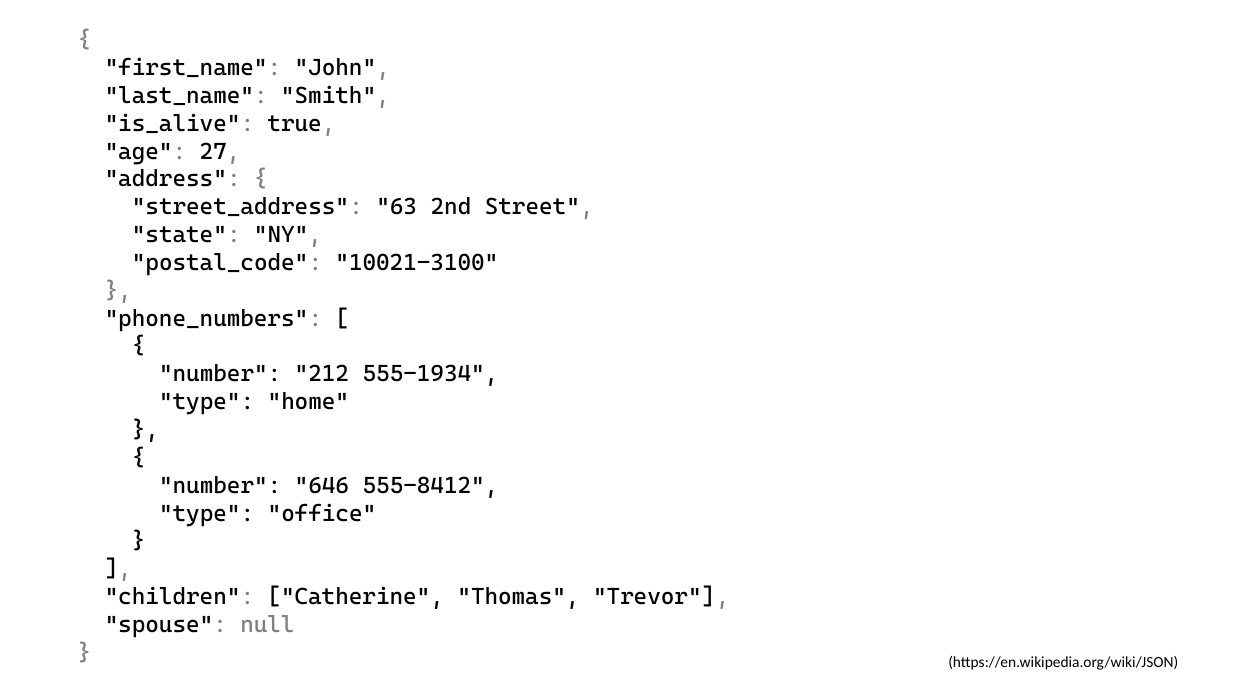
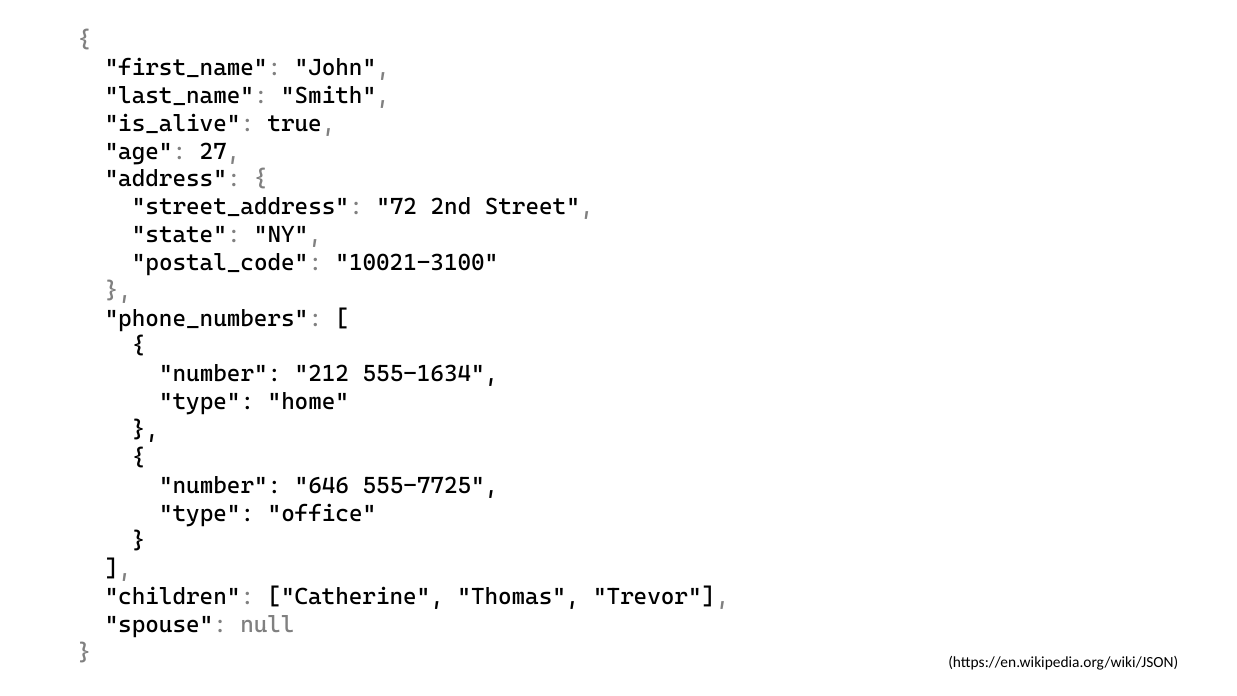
63: 63 -> 72
555-1934: 555-1934 -> 555-1634
555-8412: 555-8412 -> 555-7725
